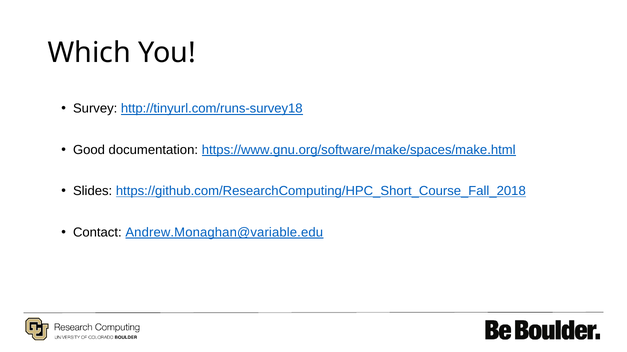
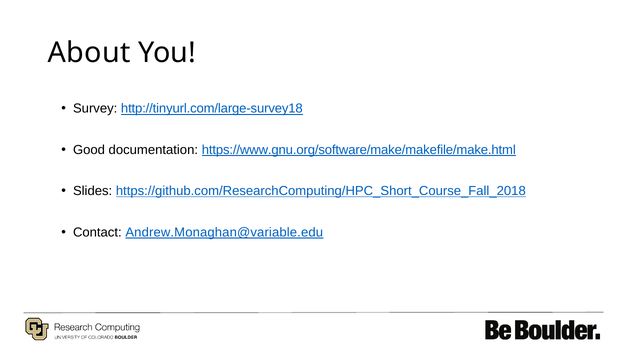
Which: Which -> About
http://tinyurl.com/runs-survey18: http://tinyurl.com/runs-survey18 -> http://tinyurl.com/large-survey18
https://www.gnu.org/software/make/spaces/make.html: https://www.gnu.org/software/make/spaces/make.html -> https://www.gnu.org/software/make/makefile/make.html
